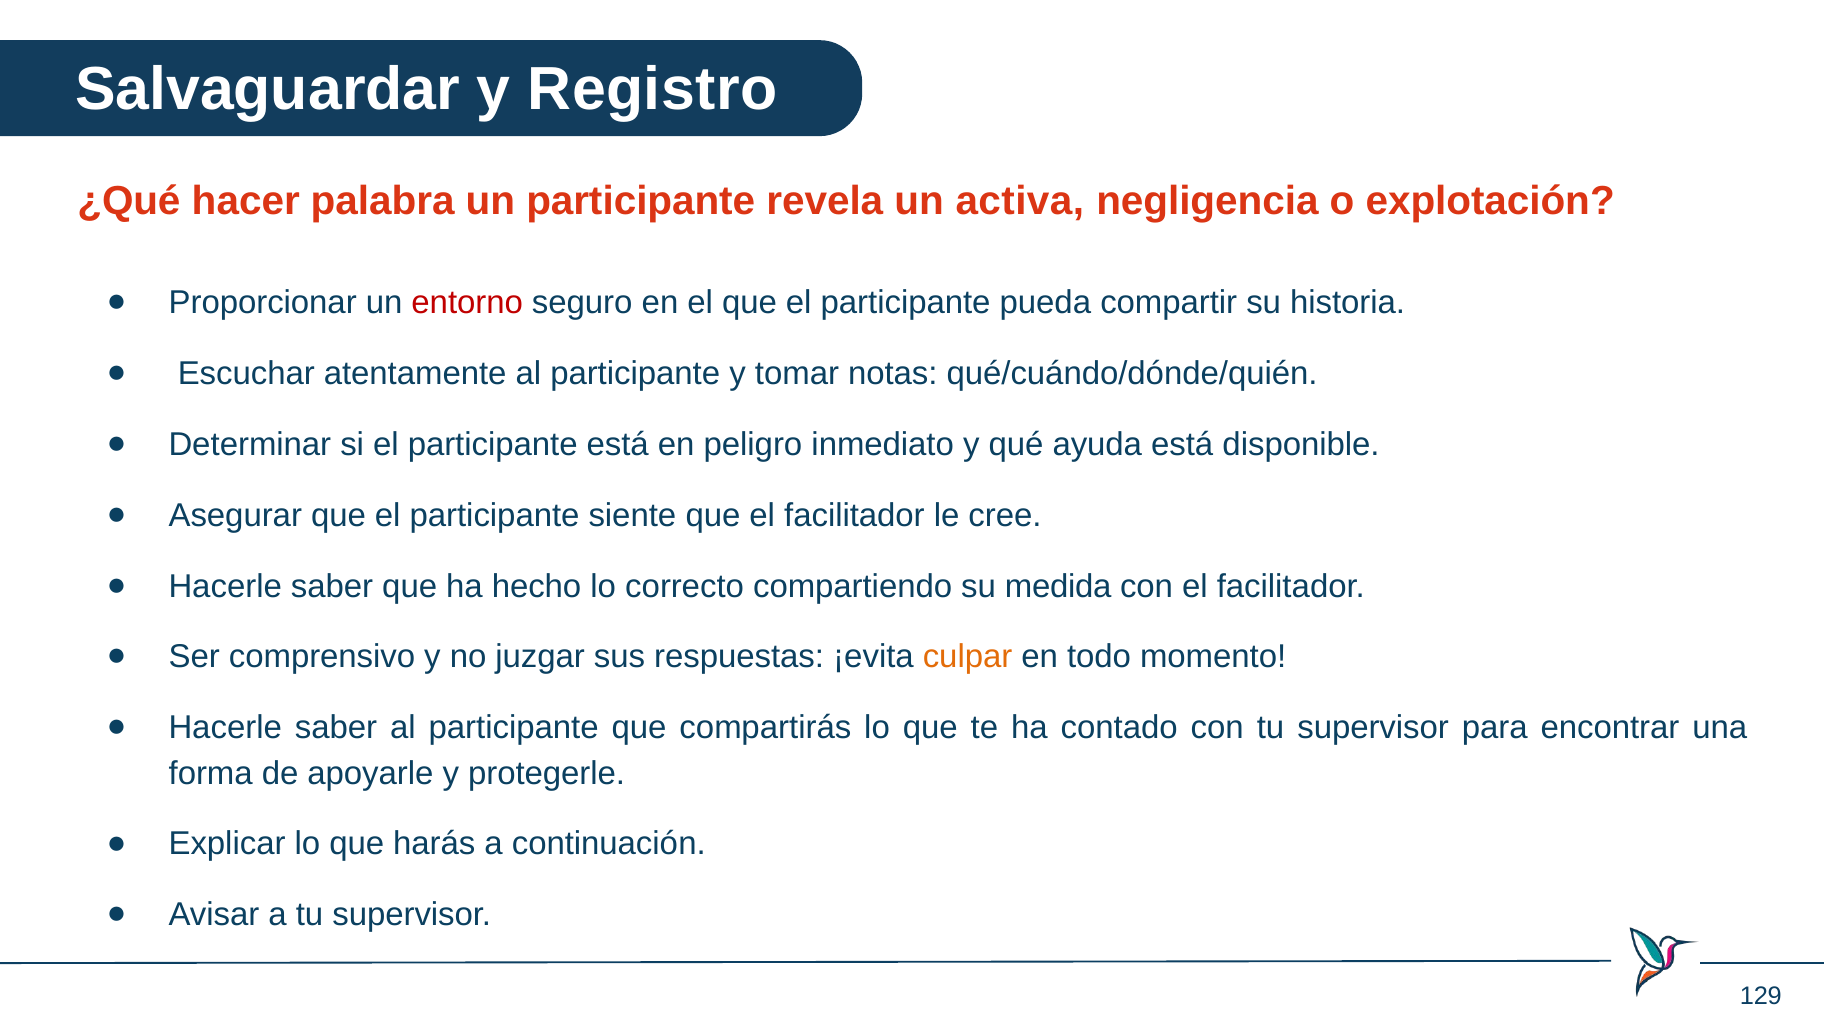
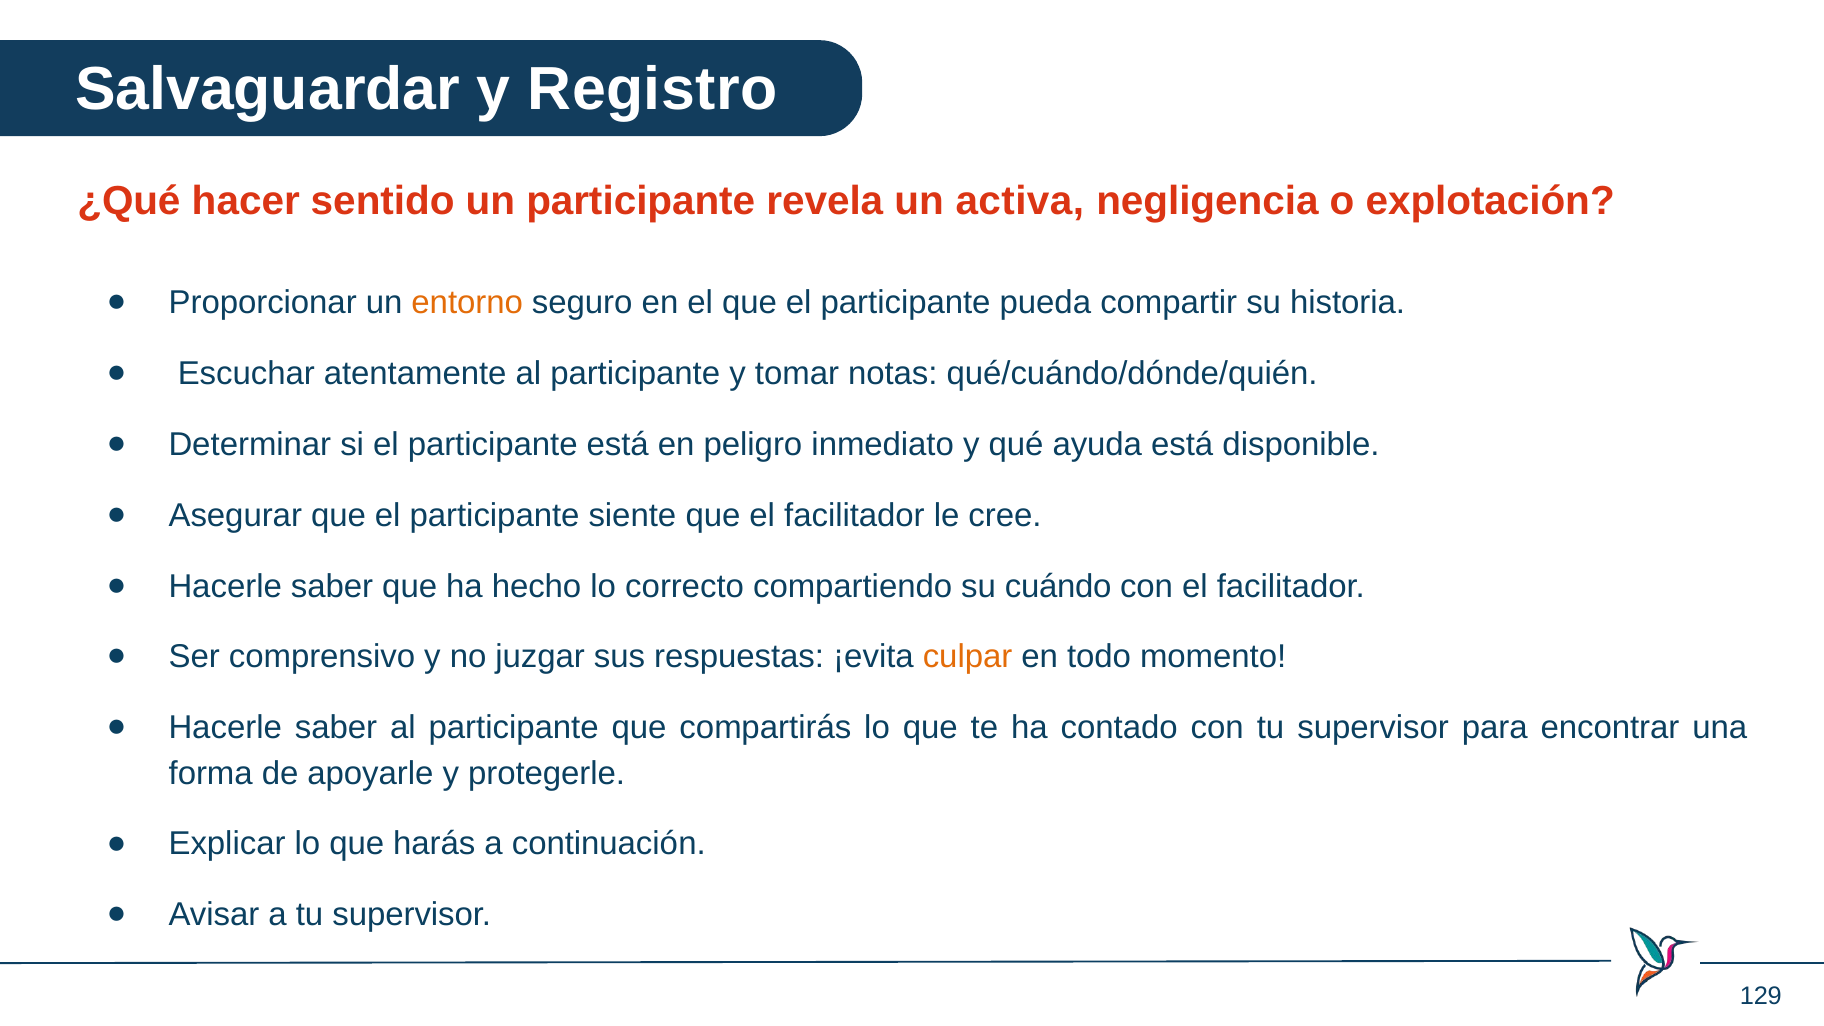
palabra: palabra -> sentido
entorno colour: red -> orange
medida: medida -> cuándo
